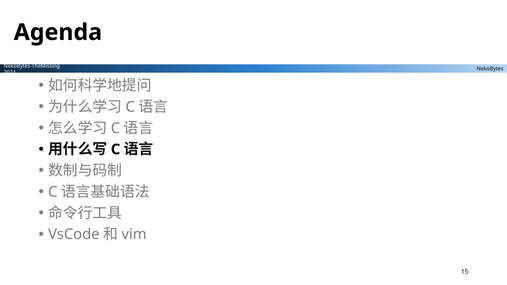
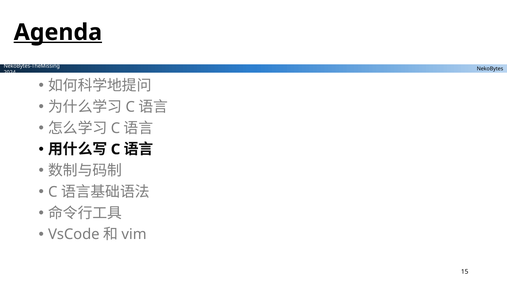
Agenda underline: none -> present
